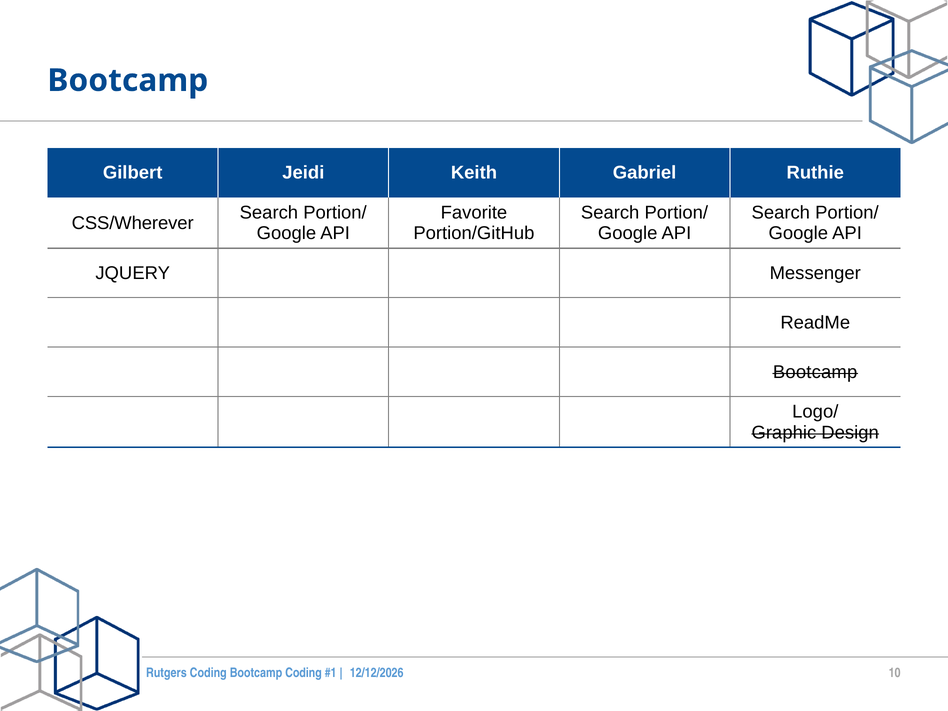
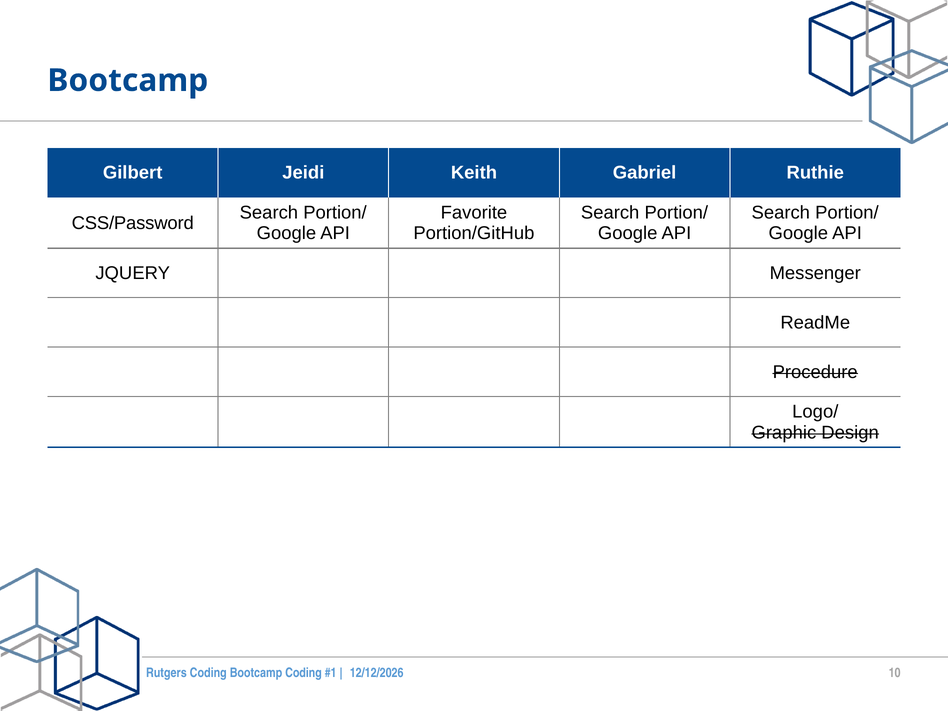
CSS/Wherever: CSS/Wherever -> CSS/Password
Bootcamp at (815, 372): Bootcamp -> Procedure
